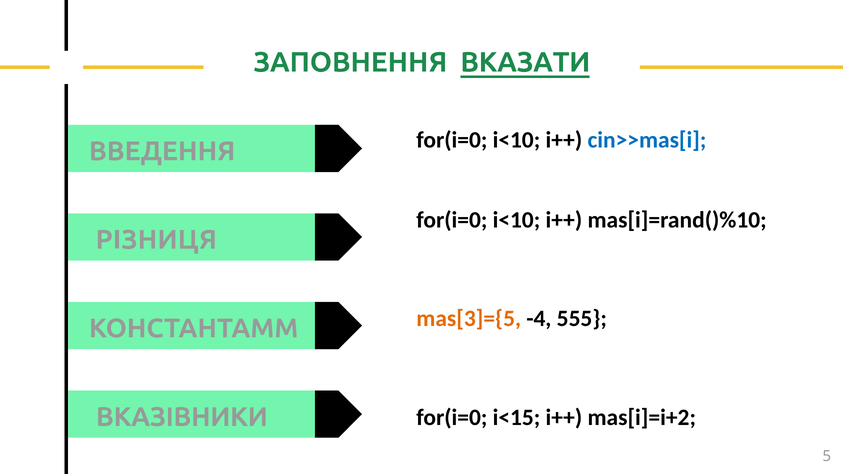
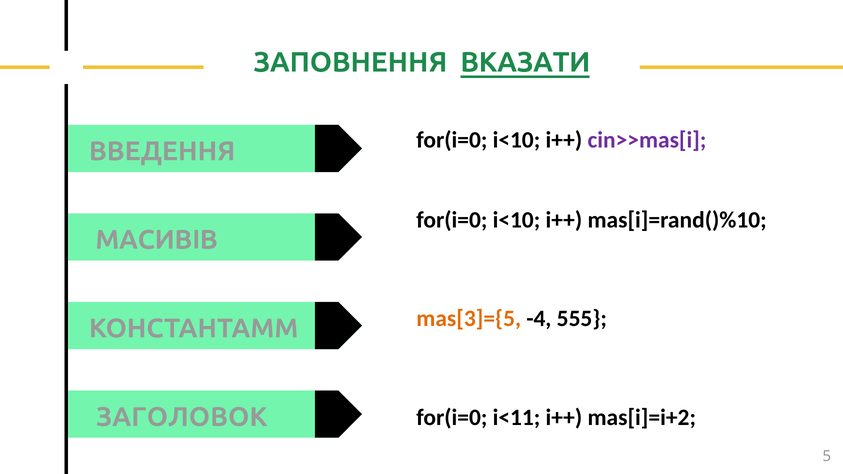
cin>>mas[i colour: blue -> purple
РІЗНИЦЯ: РІЗНИЦЯ -> МАСИВІВ
ВКАЗІВНИКИ: ВКАЗІВНИКИ -> ЗАГОЛОВОК
i<15: i<15 -> i<11
